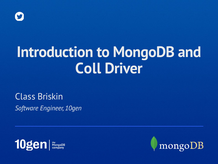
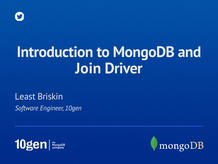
Coll: Coll -> Join
Class: Class -> Least
